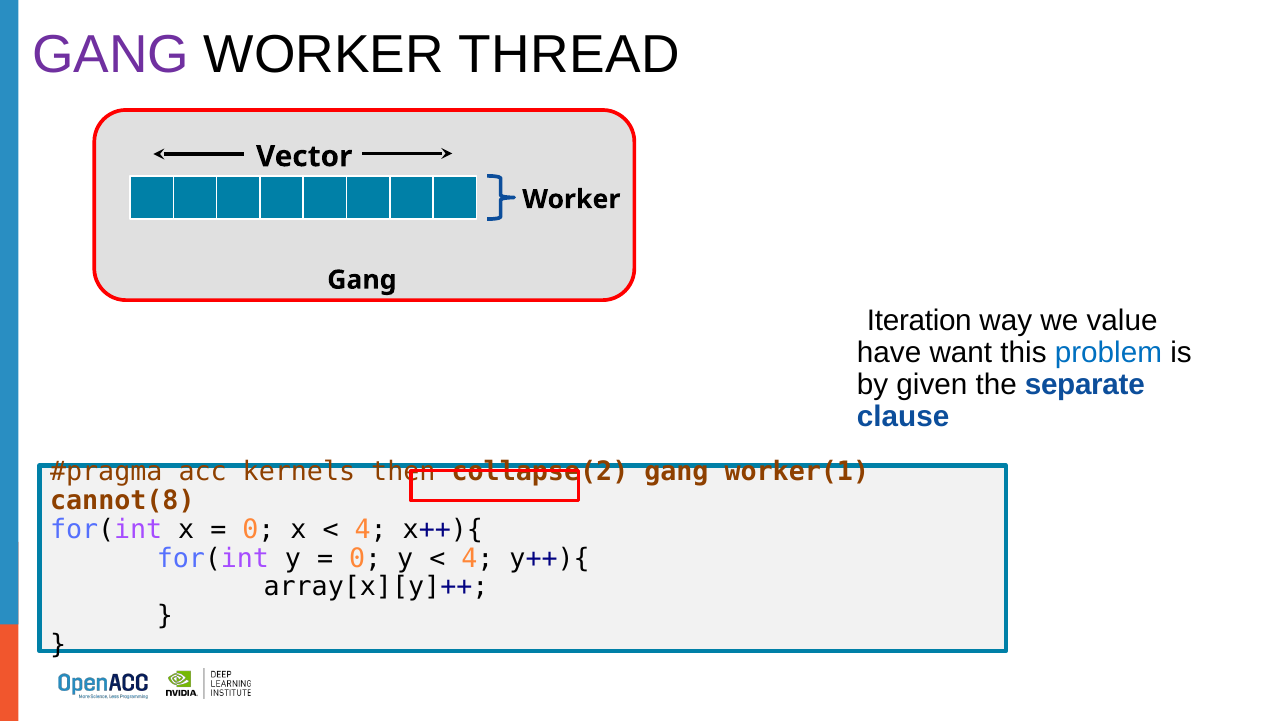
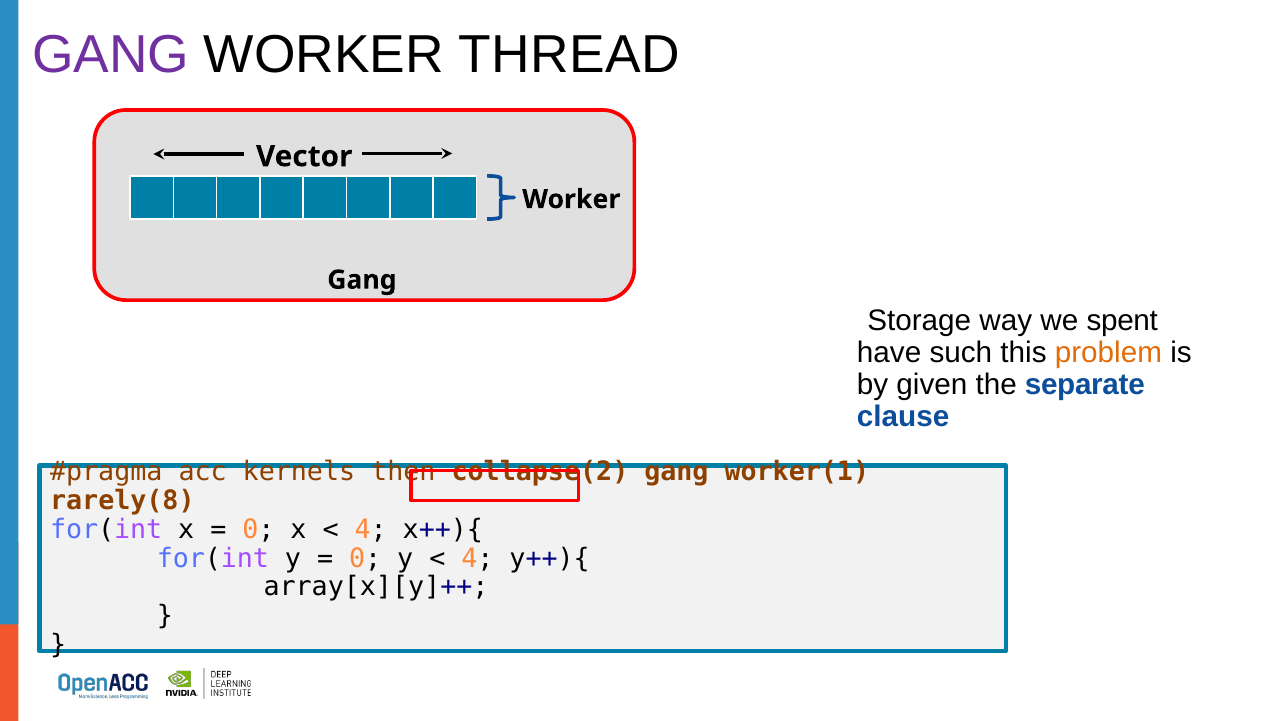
Iteration: Iteration -> Storage
value: value -> spent
want: want -> such
problem colour: blue -> orange
cannot(8: cannot(8 -> rarely(8
